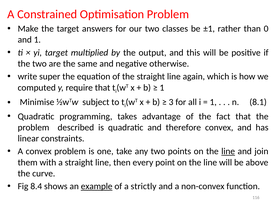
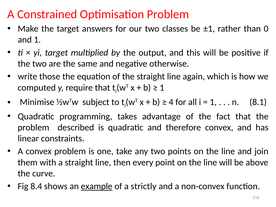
super: super -> those
3: 3 -> 4
line at (228, 151) underline: present -> none
